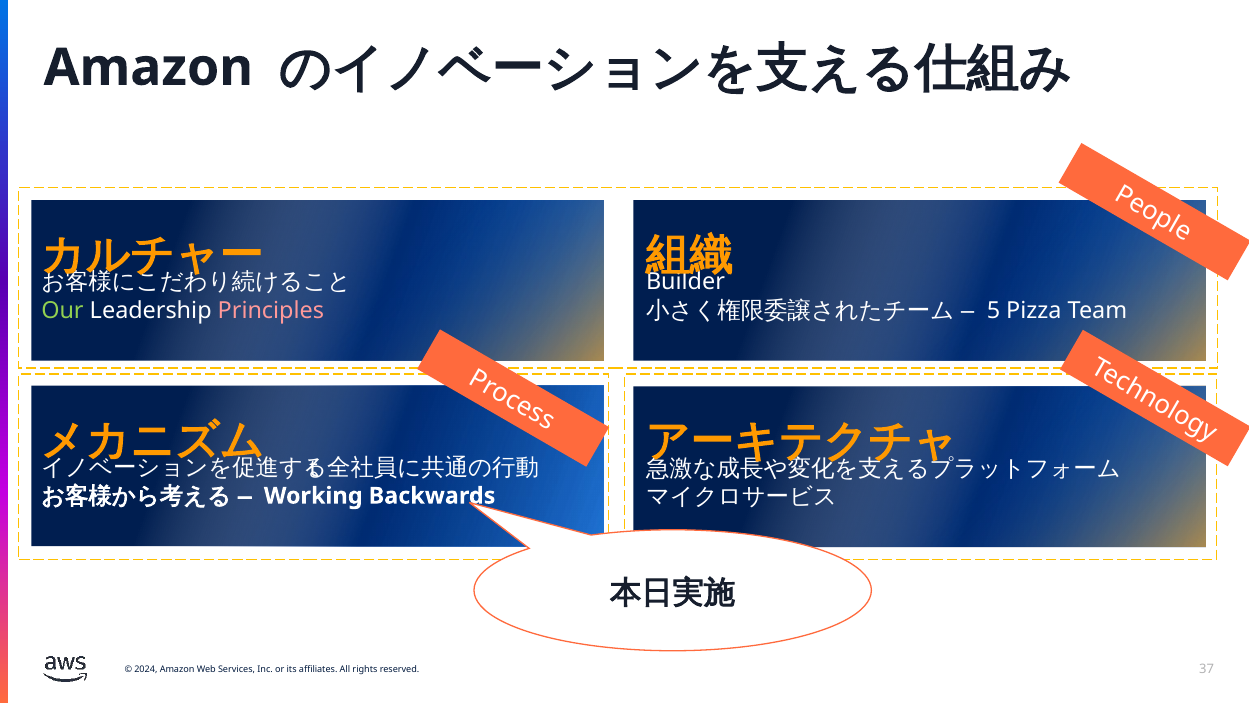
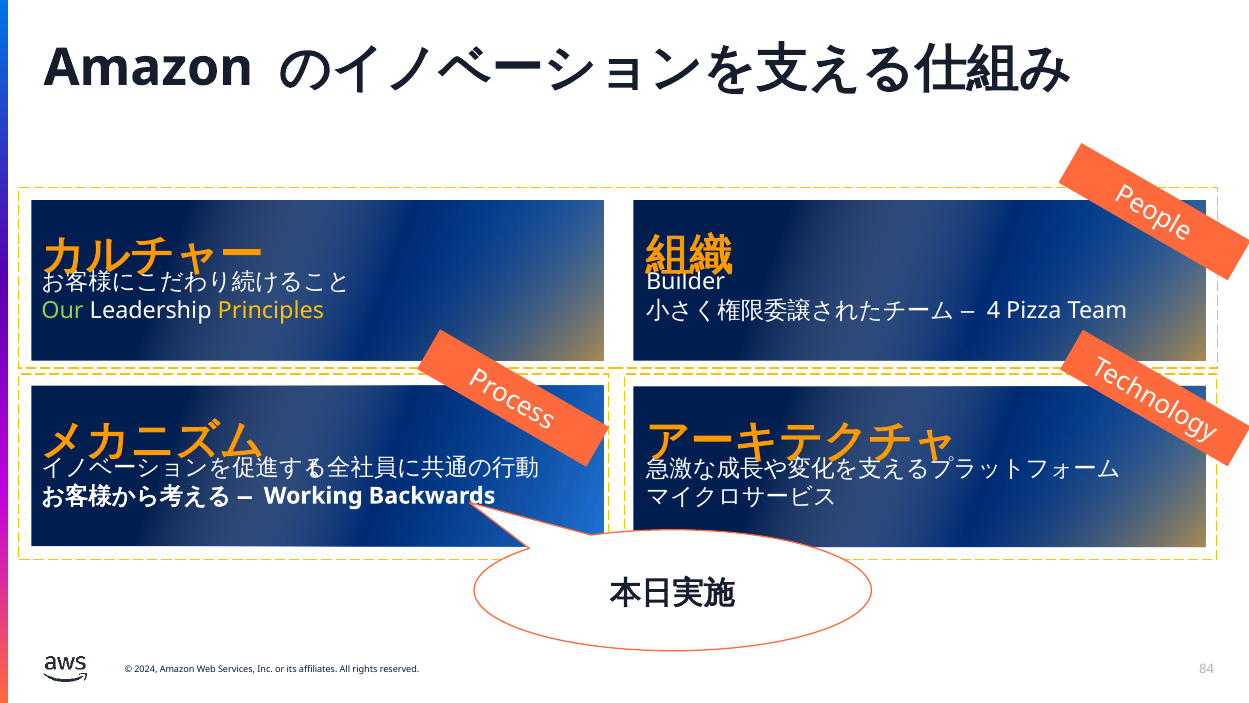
5: 5 -> 4
Principles colour: pink -> yellow
37: 37 -> 84
